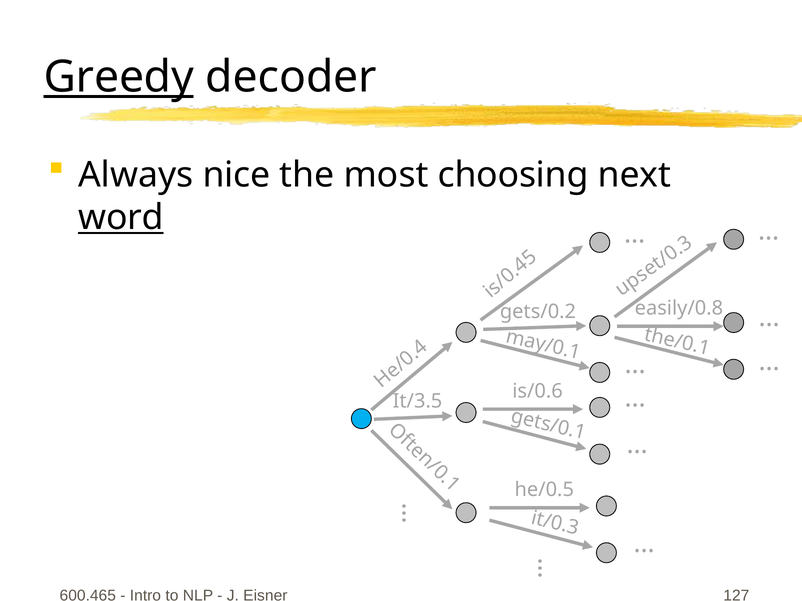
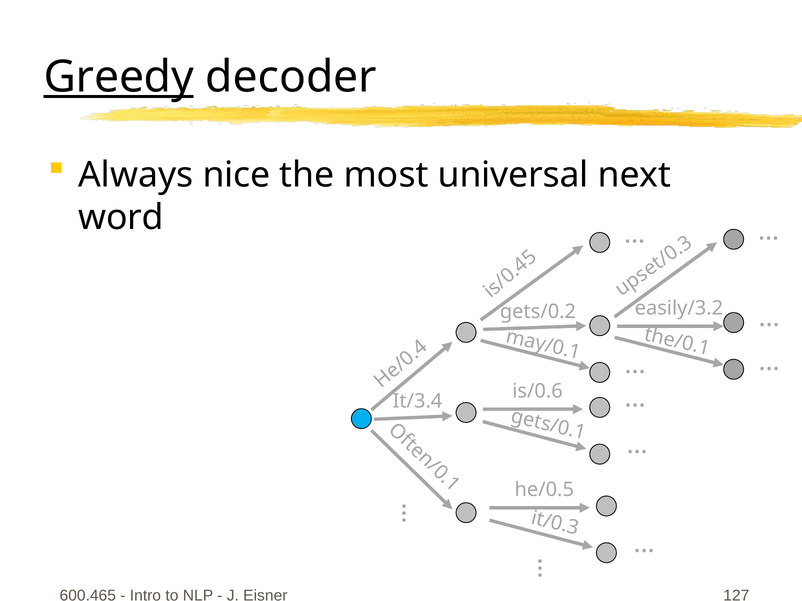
choosing: choosing -> universal
word underline: present -> none
easily/0.8: easily/0.8 -> easily/3.2
It/3.5: It/3.5 -> It/3.4
